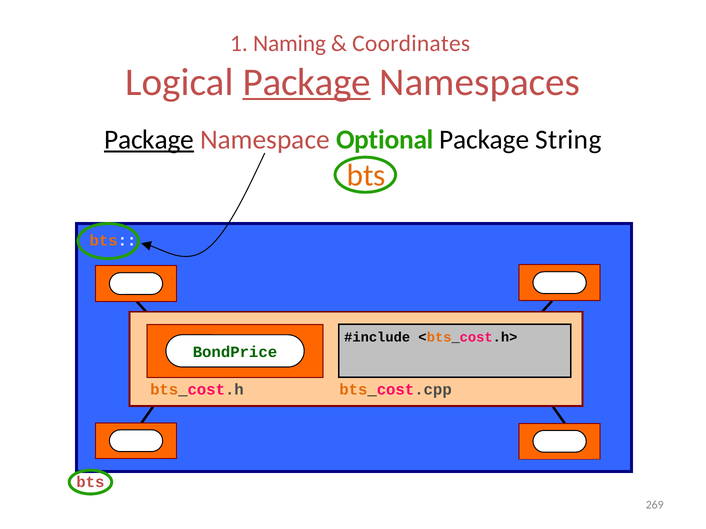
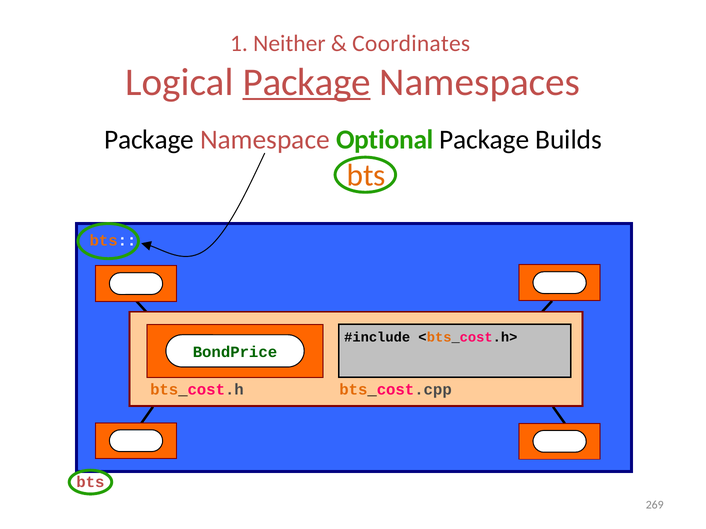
Naming: Naming -> Neither
Package at (149, 140) underline: present -> none
String: String -> Builds
